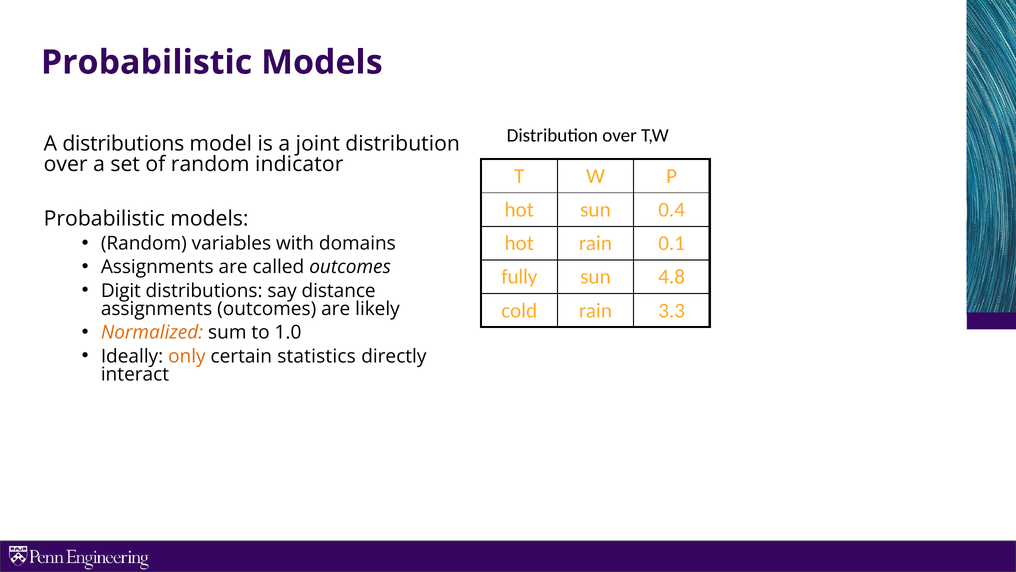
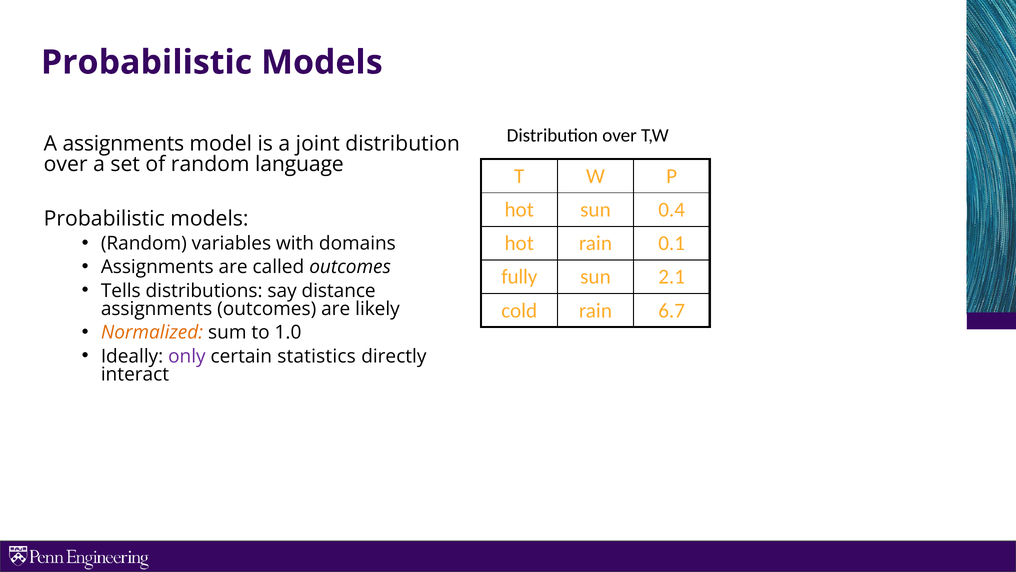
A distributions: distributions -> assignments
indicator: indicator -> language
4.8: 4.8 -> 2.1
Digit: Digit -> Tells
3.3: 3.3 -> 6.7
only colour: orange -> purple
